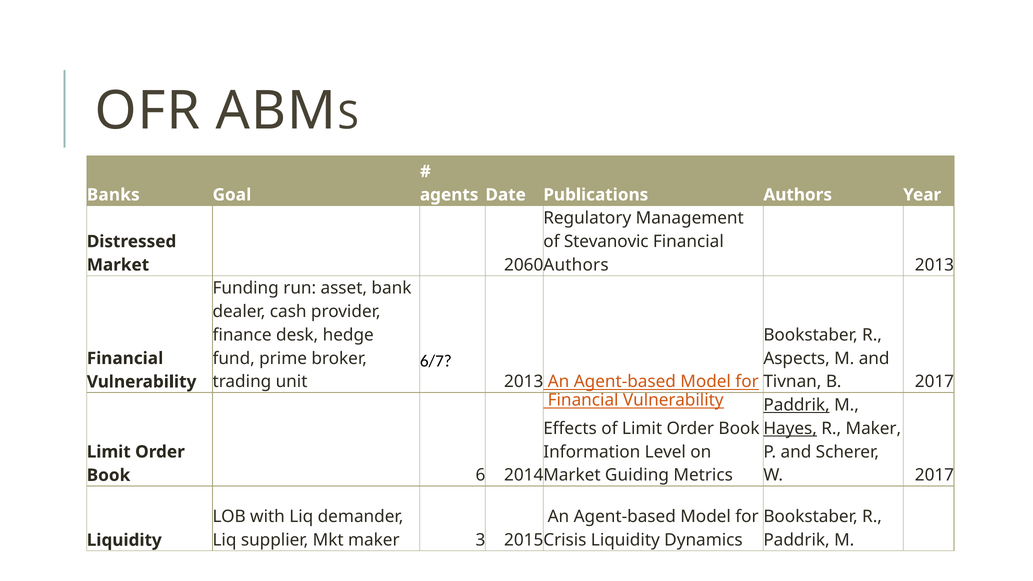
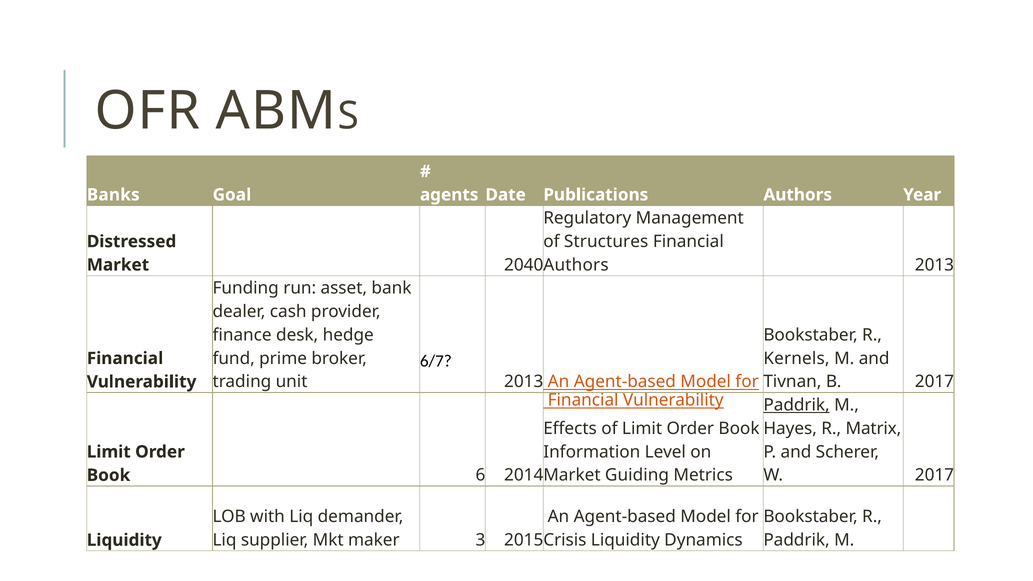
Stevanovic: Stevanovic -> Structures
2060: 2060 -> 2040
Aspects: Aspects -> Kernels
Hayes underline: present -> none
R Maker: Maker -> Matrix
